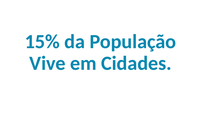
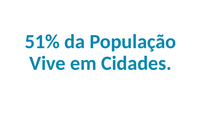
15%: 15% -> 51%
